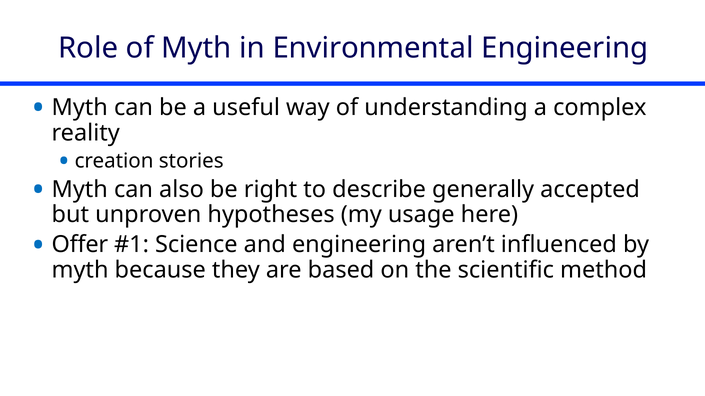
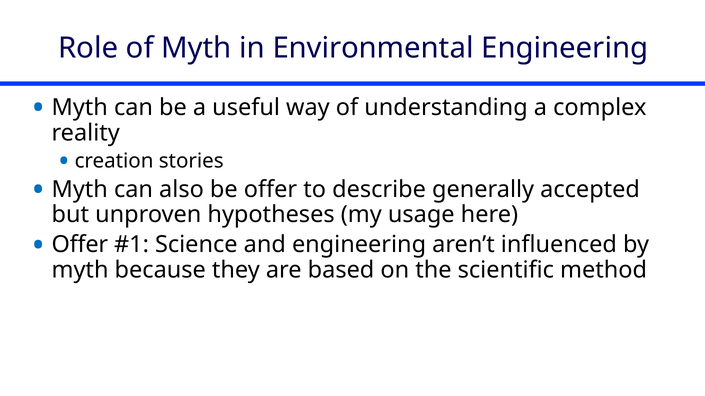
be right: right -> offer
